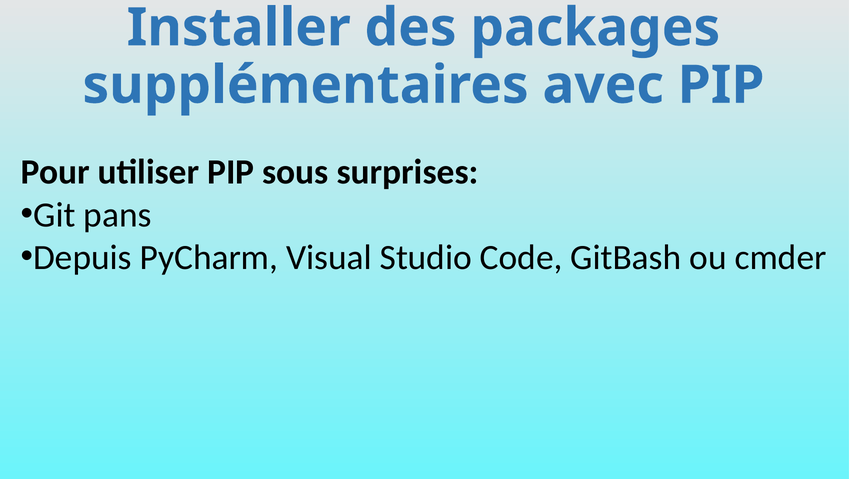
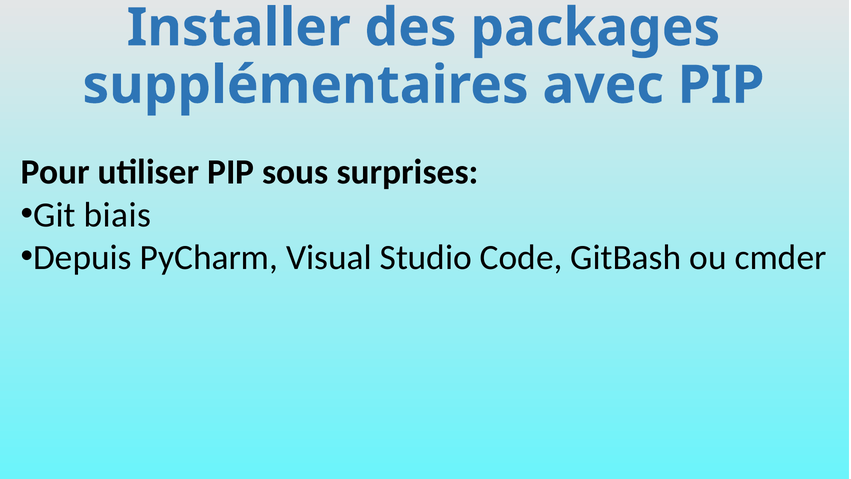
pans: pans -> biais
